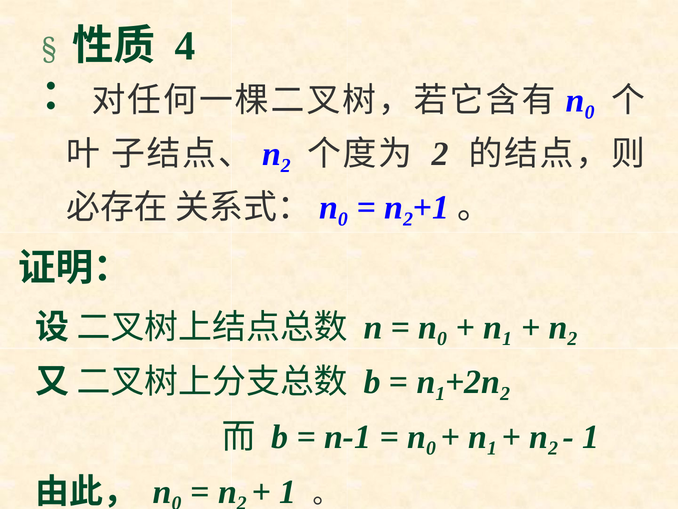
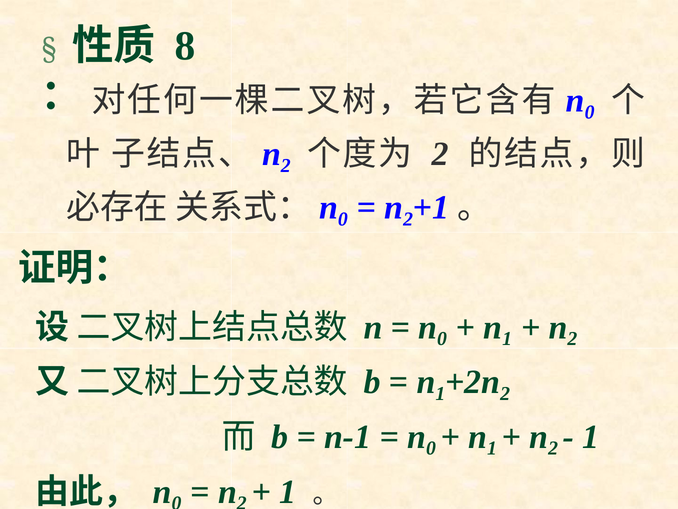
4: 4 -> 8
